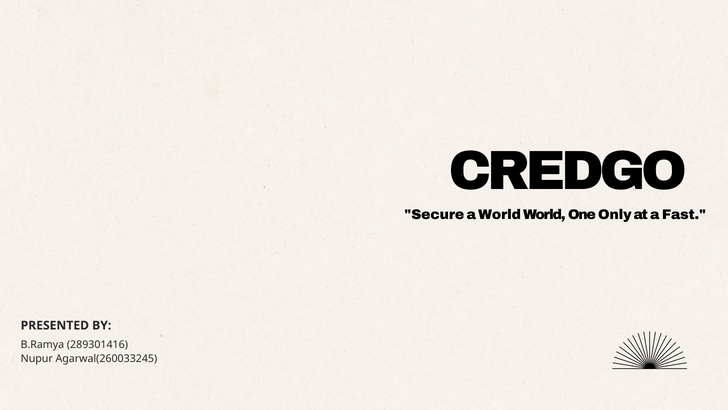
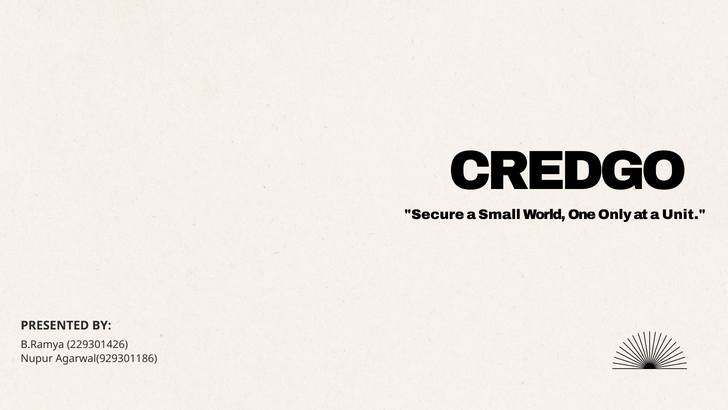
a World: World -> Small
Fast: Fast -> Unit
289301416: 289301416 -> 229301426
Agarwal(260033245: Agarwal(260033245 -> Agarwal(929301186
